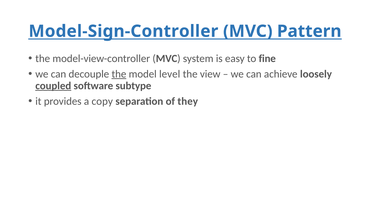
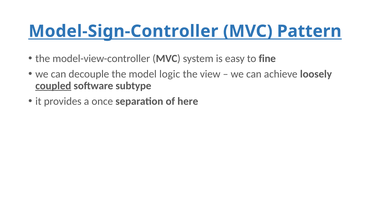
the at (119, 74) underline: present -> none
level: level -> logic
copy: copy -> once
they: they -> here
